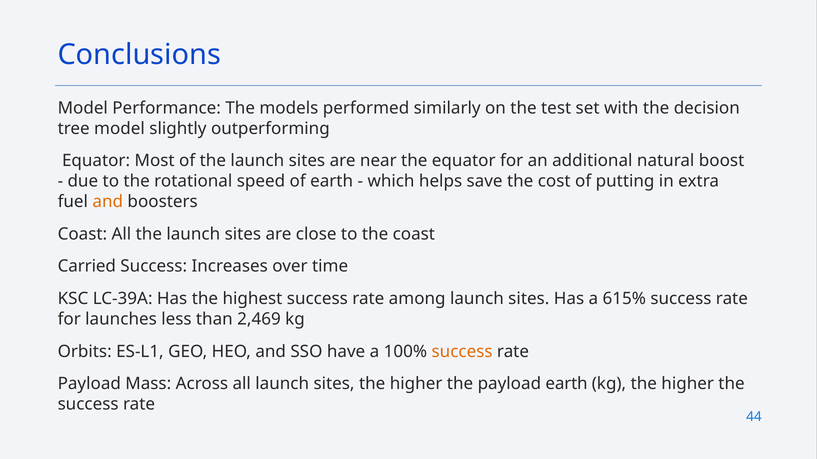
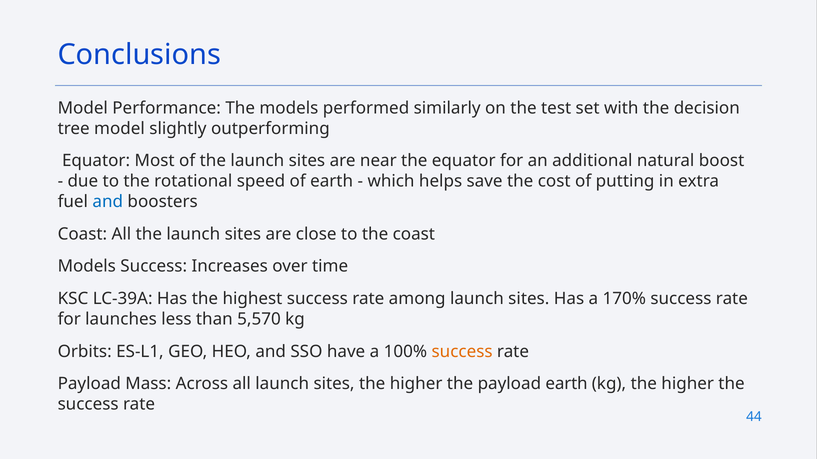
and at (108, 202) colour: orange -> blue
Carried at (87, 267): Carried -> Models
615%: 615% -> 170%
2,469: 2,469 -> 5,570
